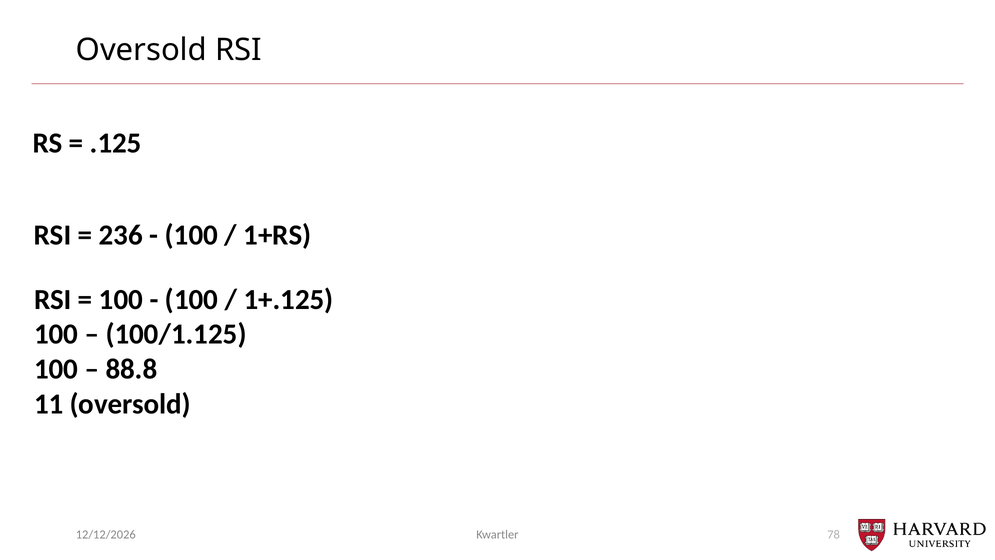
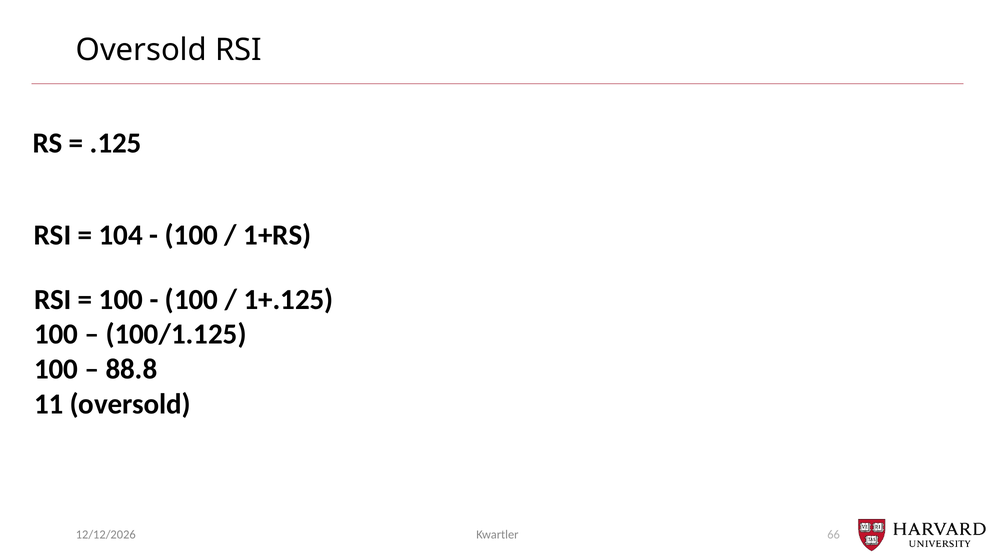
236: 236 -> 104
78: 78 -> 66
